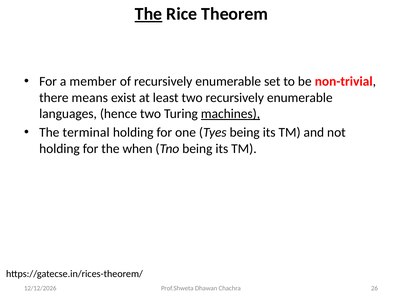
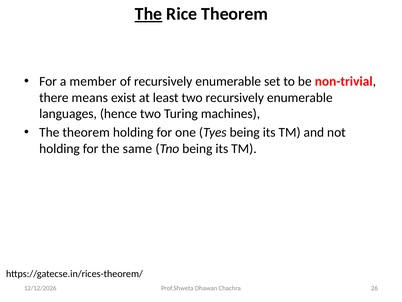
machines underline: present -> none
The terminal: terminal -> theorem
when: when -> same
